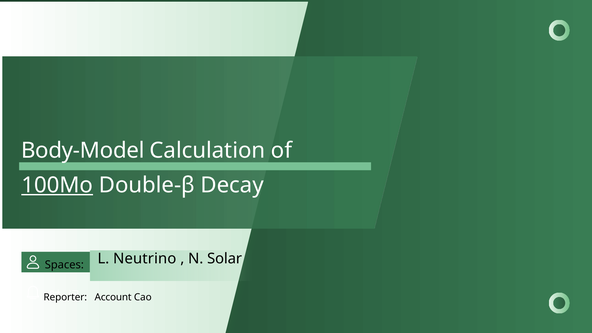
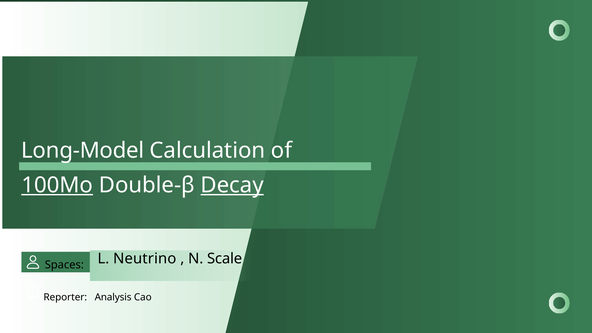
Body-Model: Body-Model -> Long-Model
Decay underline: none -> present
Solar: Solar -> Scale
Account: Account -> Analysis
